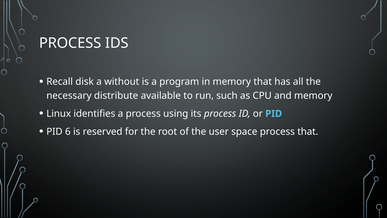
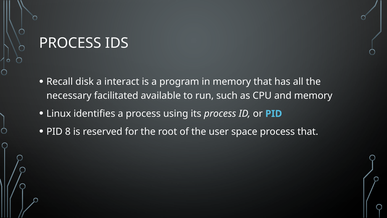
without: without -> interact
distribute: distribute -> facilitated
6: 6 -> 8
